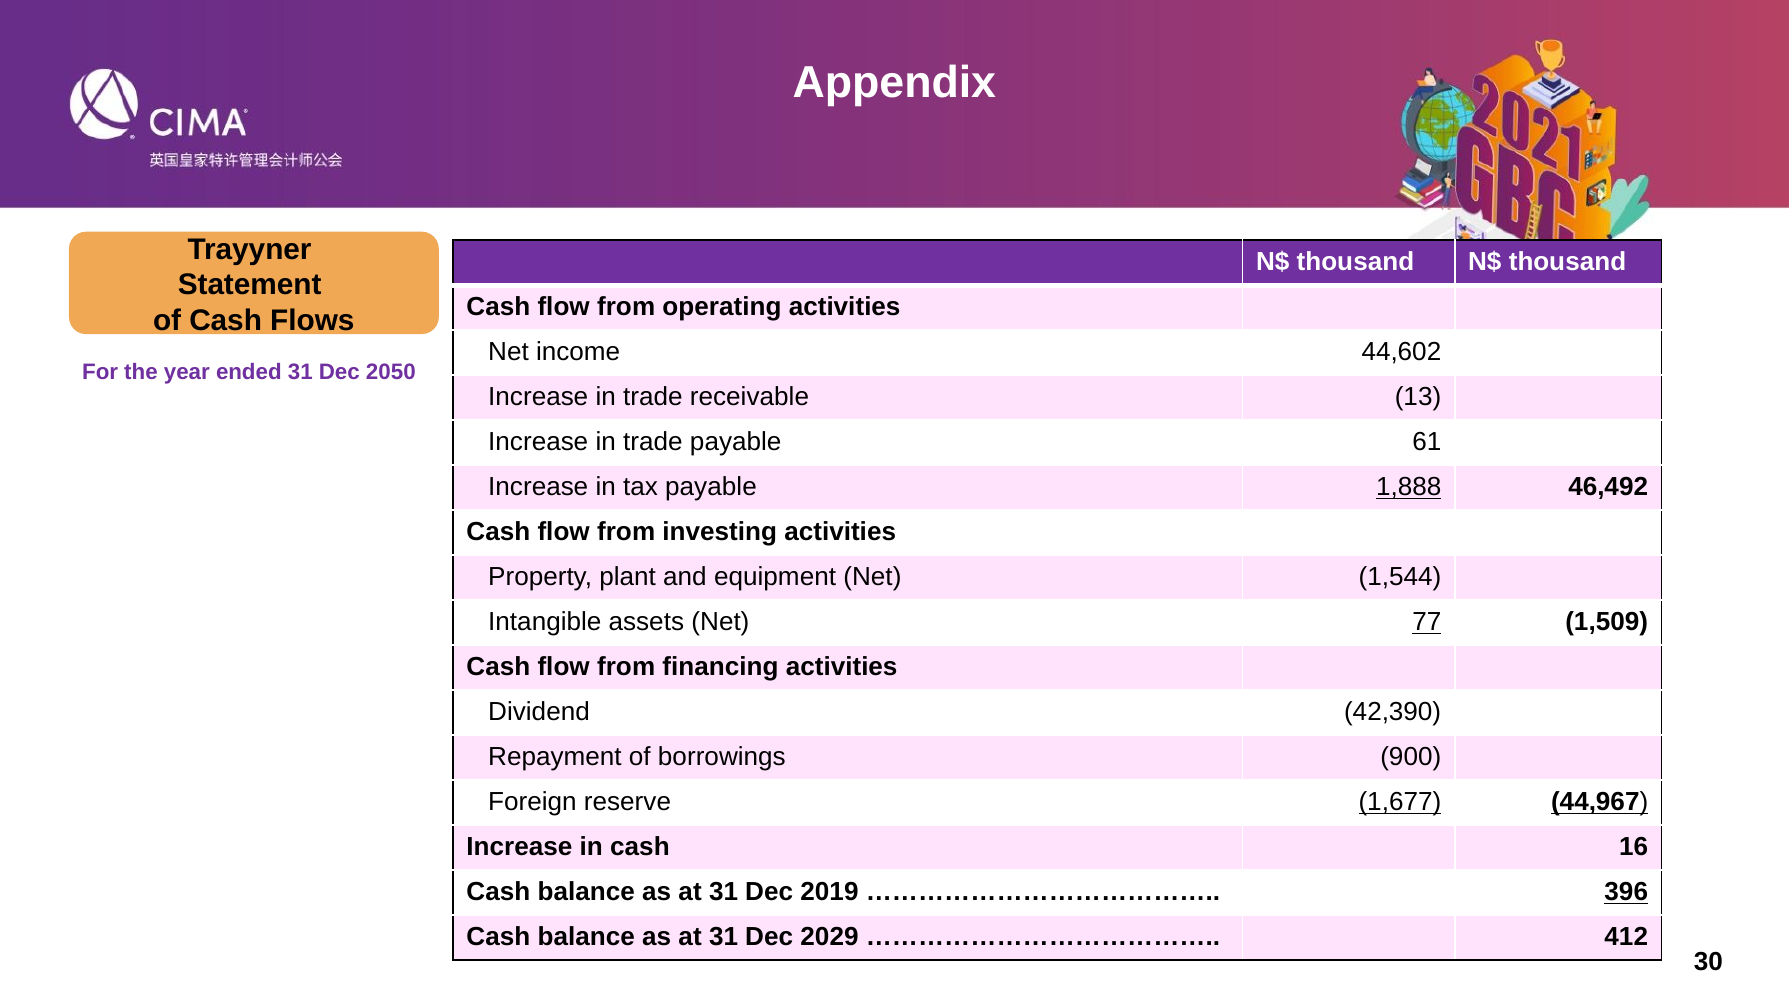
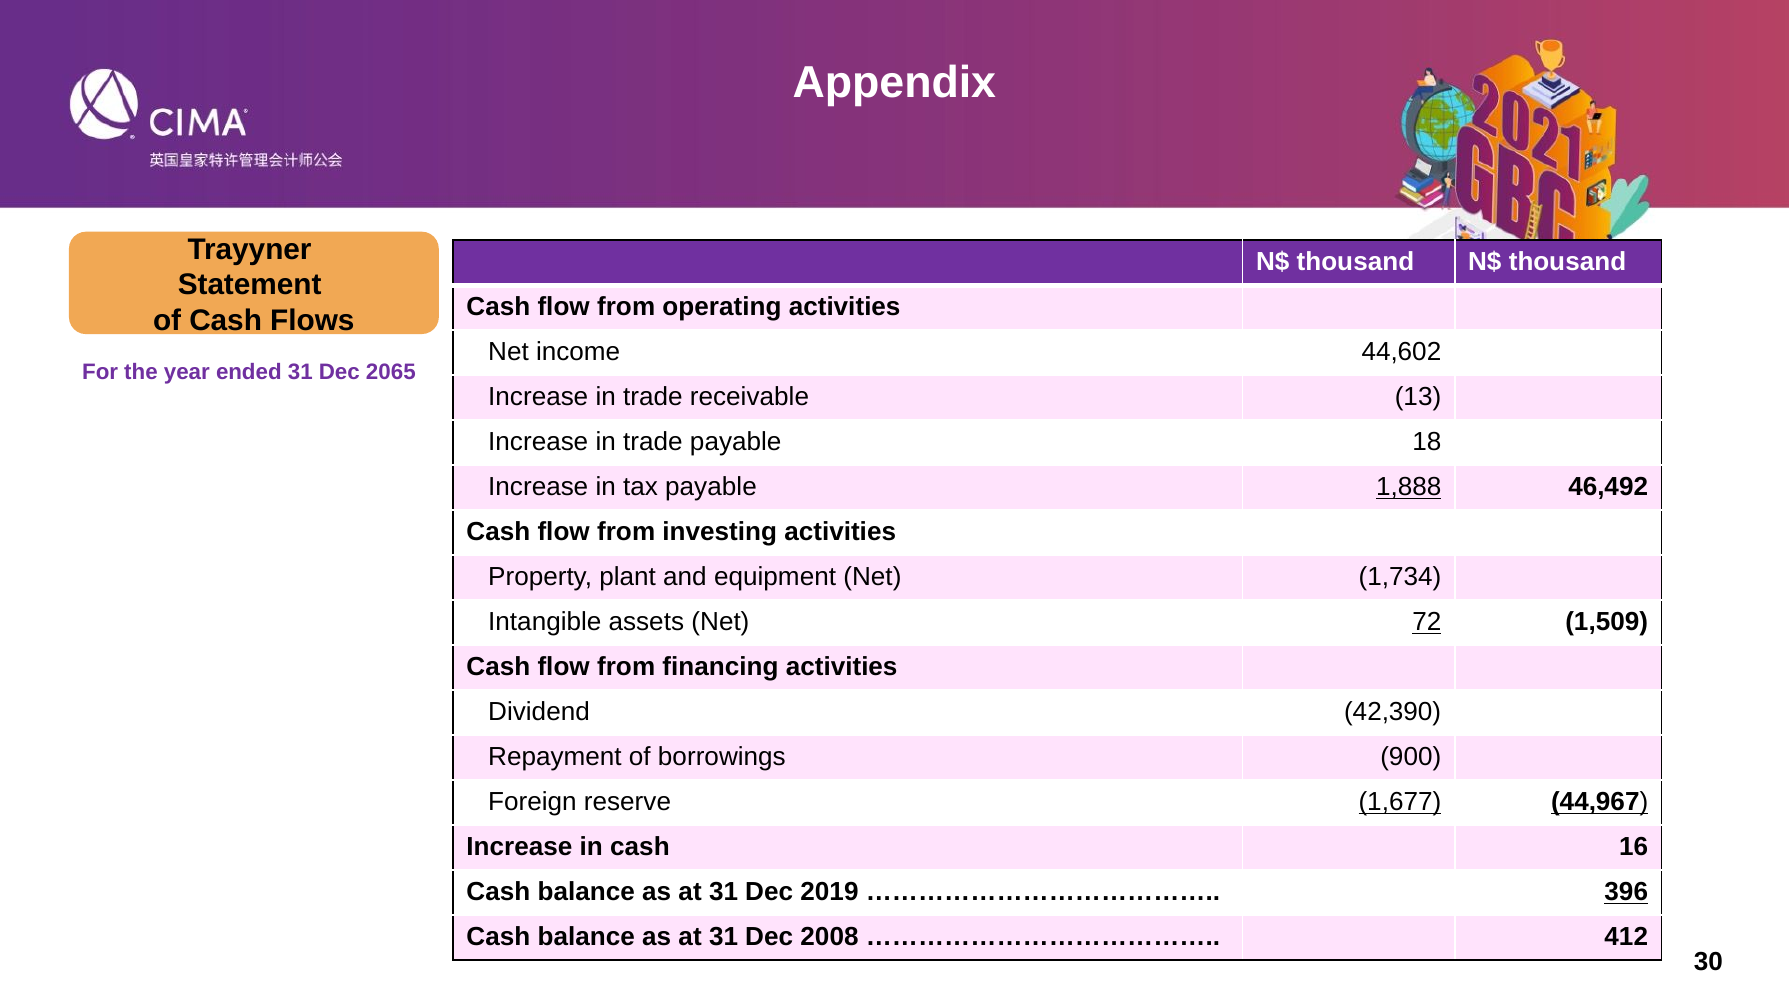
2050: 2050 -> 2065
61: 61 -> 18
1,544: 1,544 -> 1,734
77: 77 -> 72
2029: 2029 -> 2008
